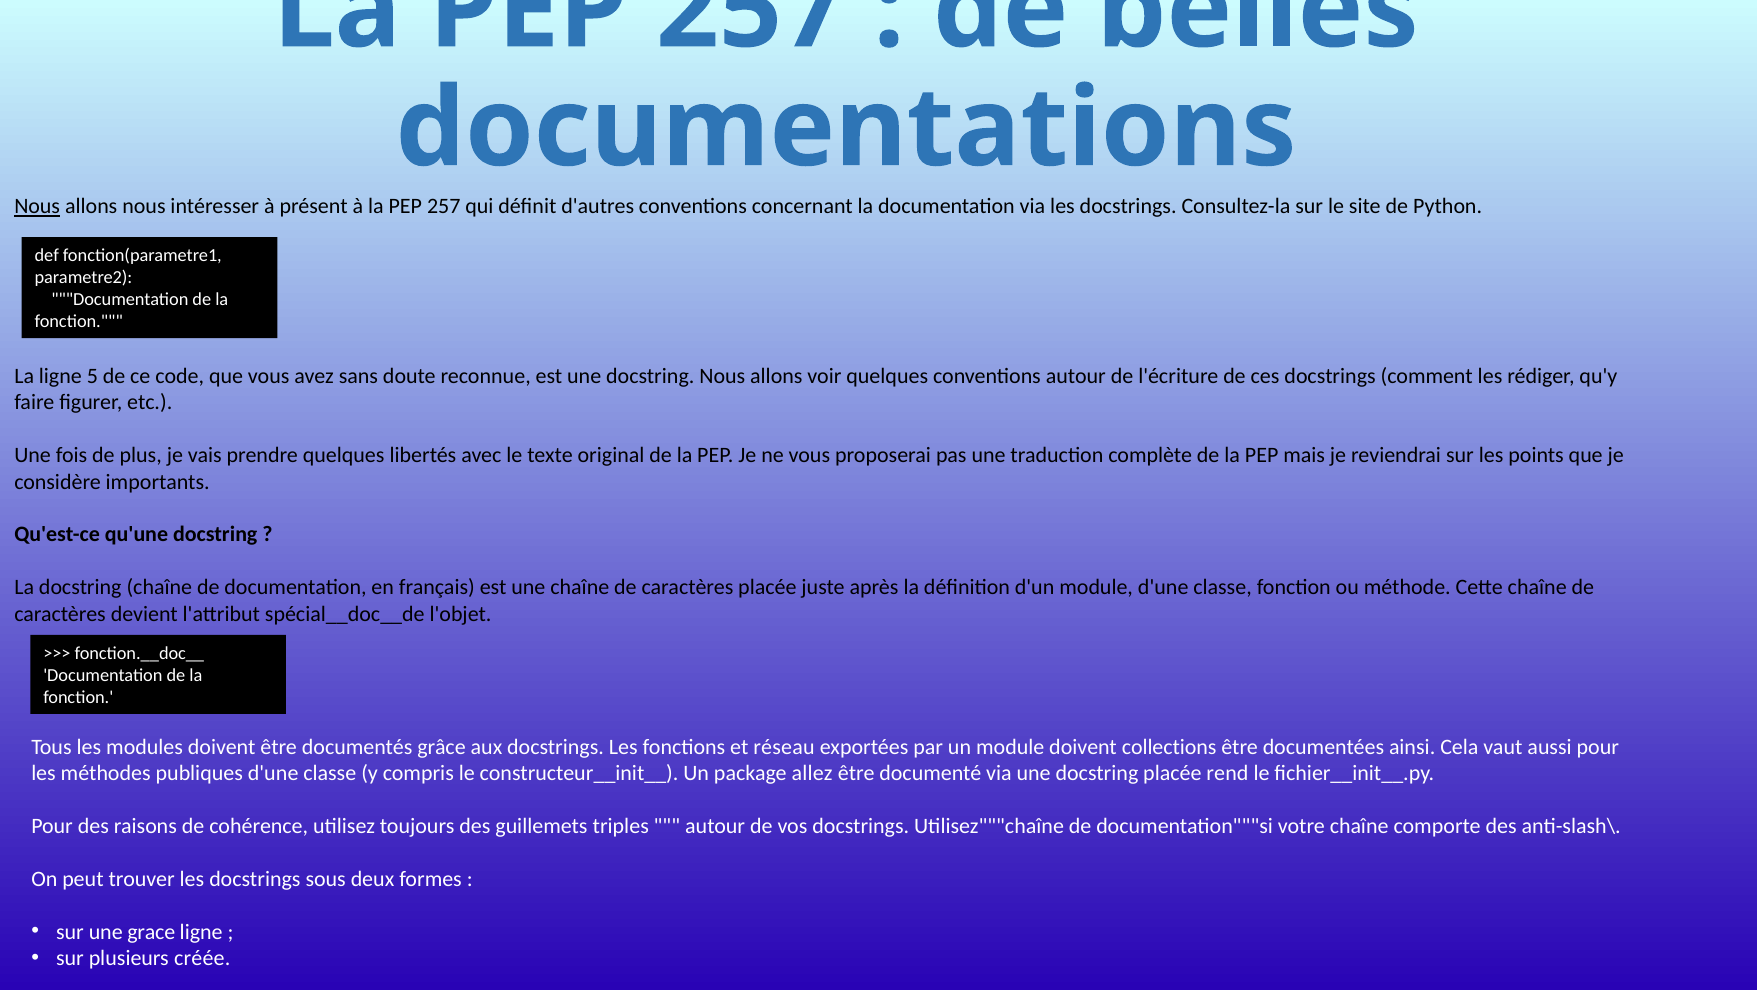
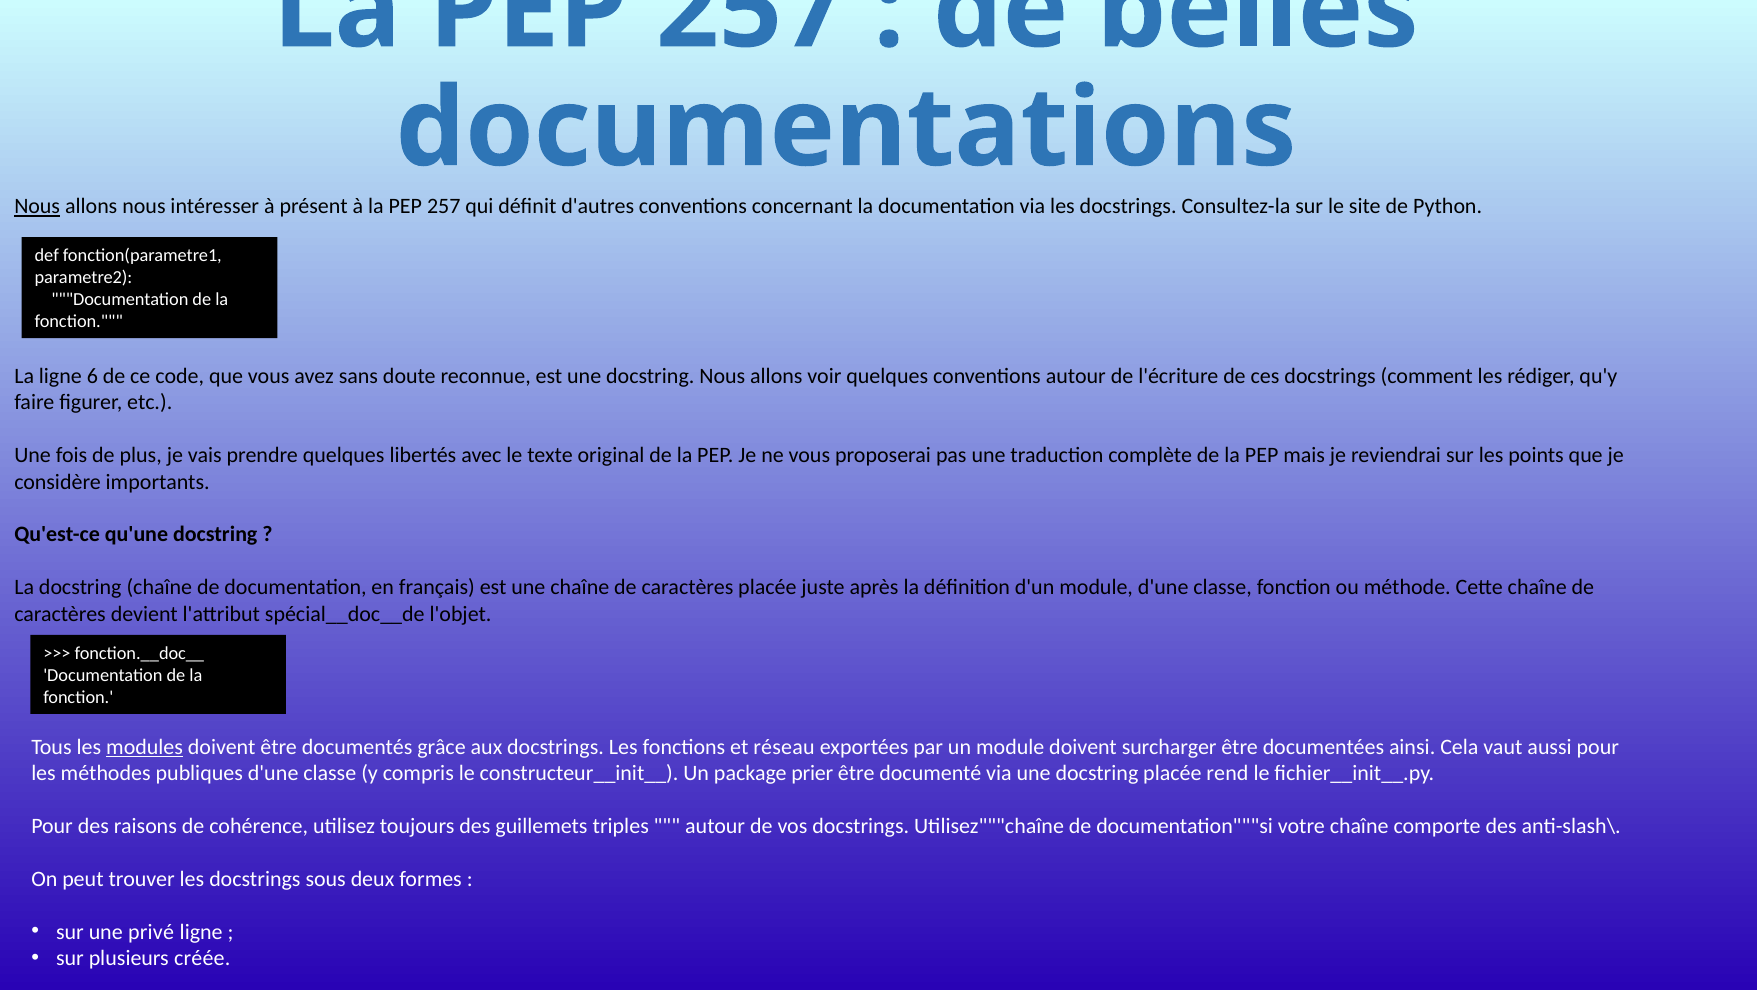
5: 5 -> 6
modules underline: none -> present
collections: collections -> surcharger
allez: allez -> prier
grace: grace -> privé
